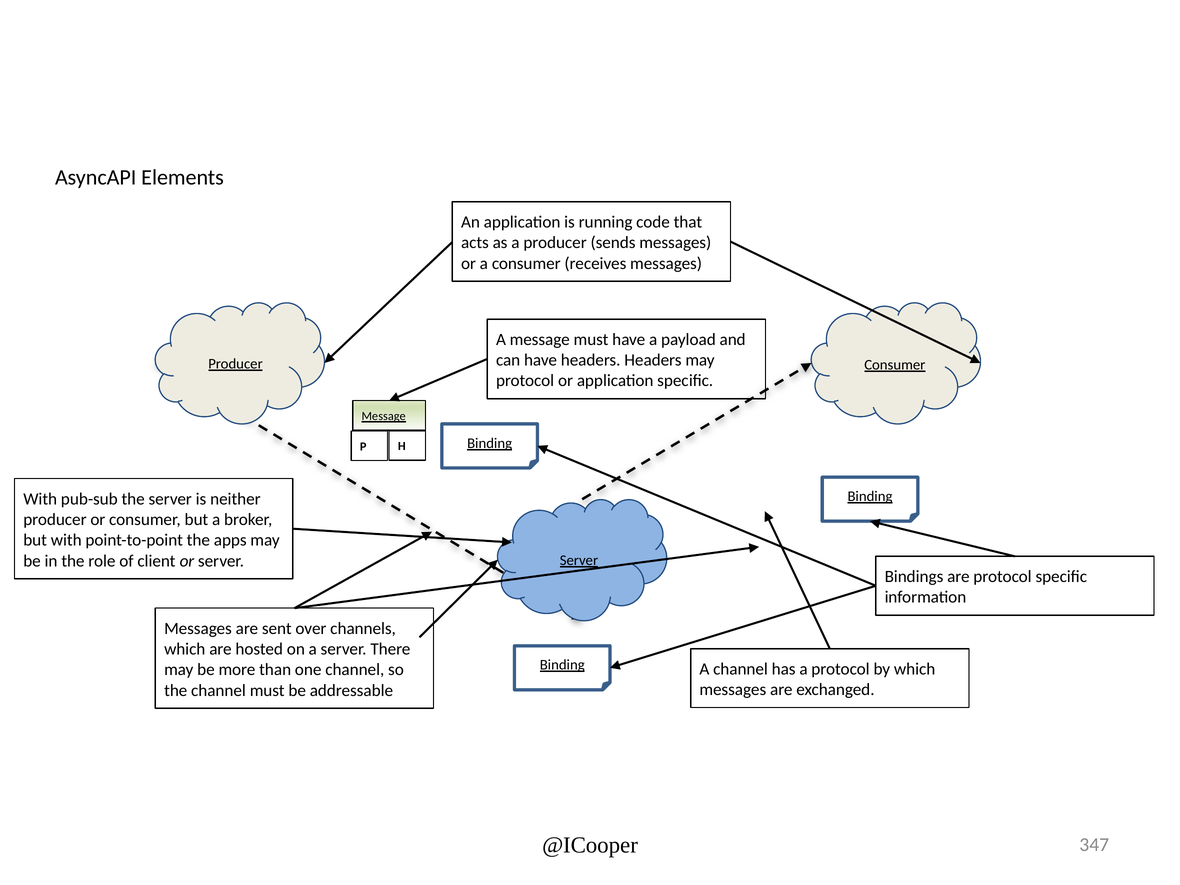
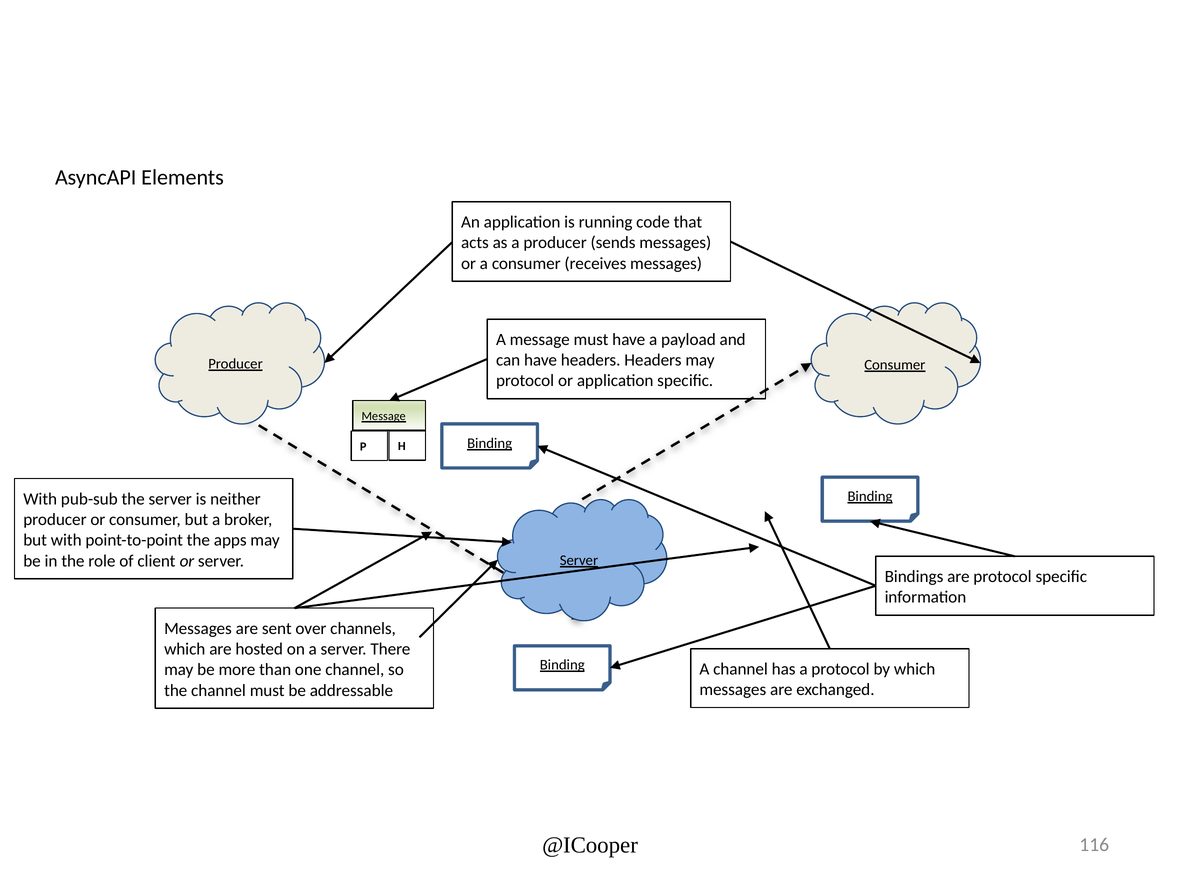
347: 347 -> 116
